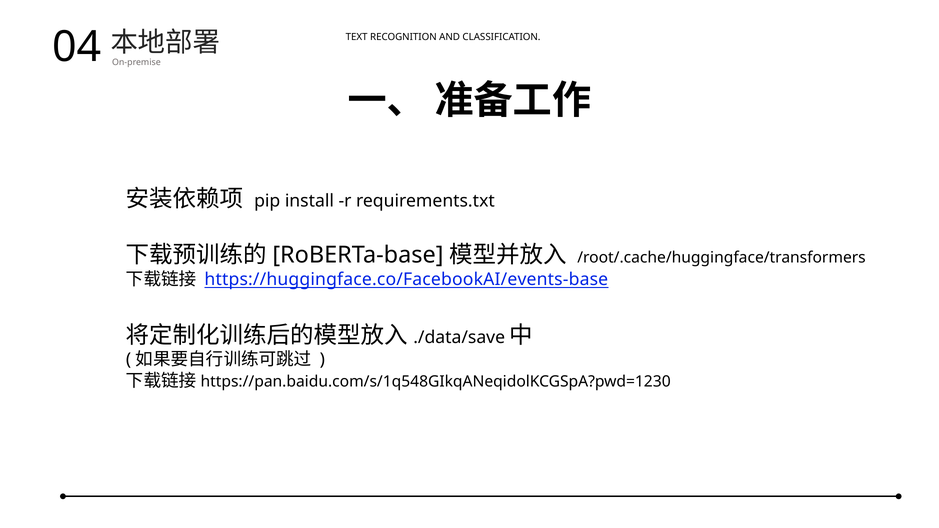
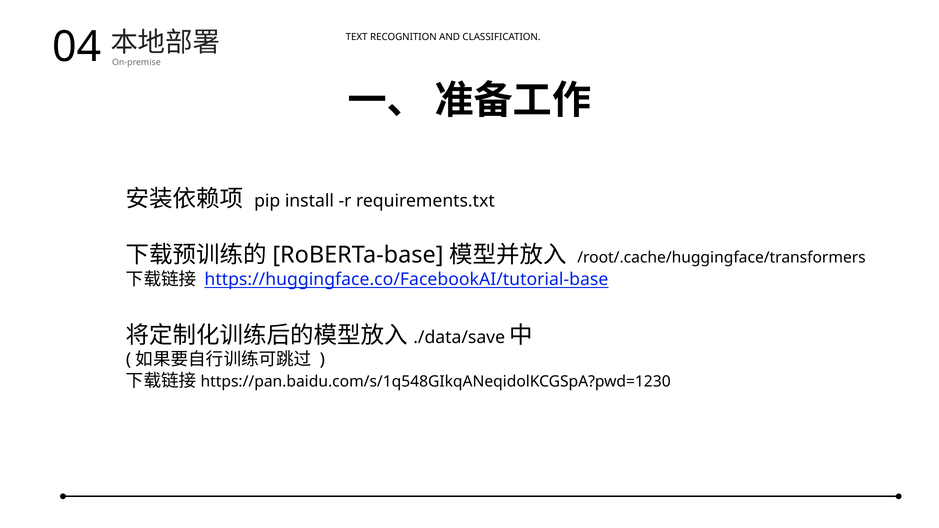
https://huggingface.co/FacebookAI/events-base: https://huggingface.co/FacebookAI/events-base -> https://huggingface.co/FacebookAI/tutorial-base
